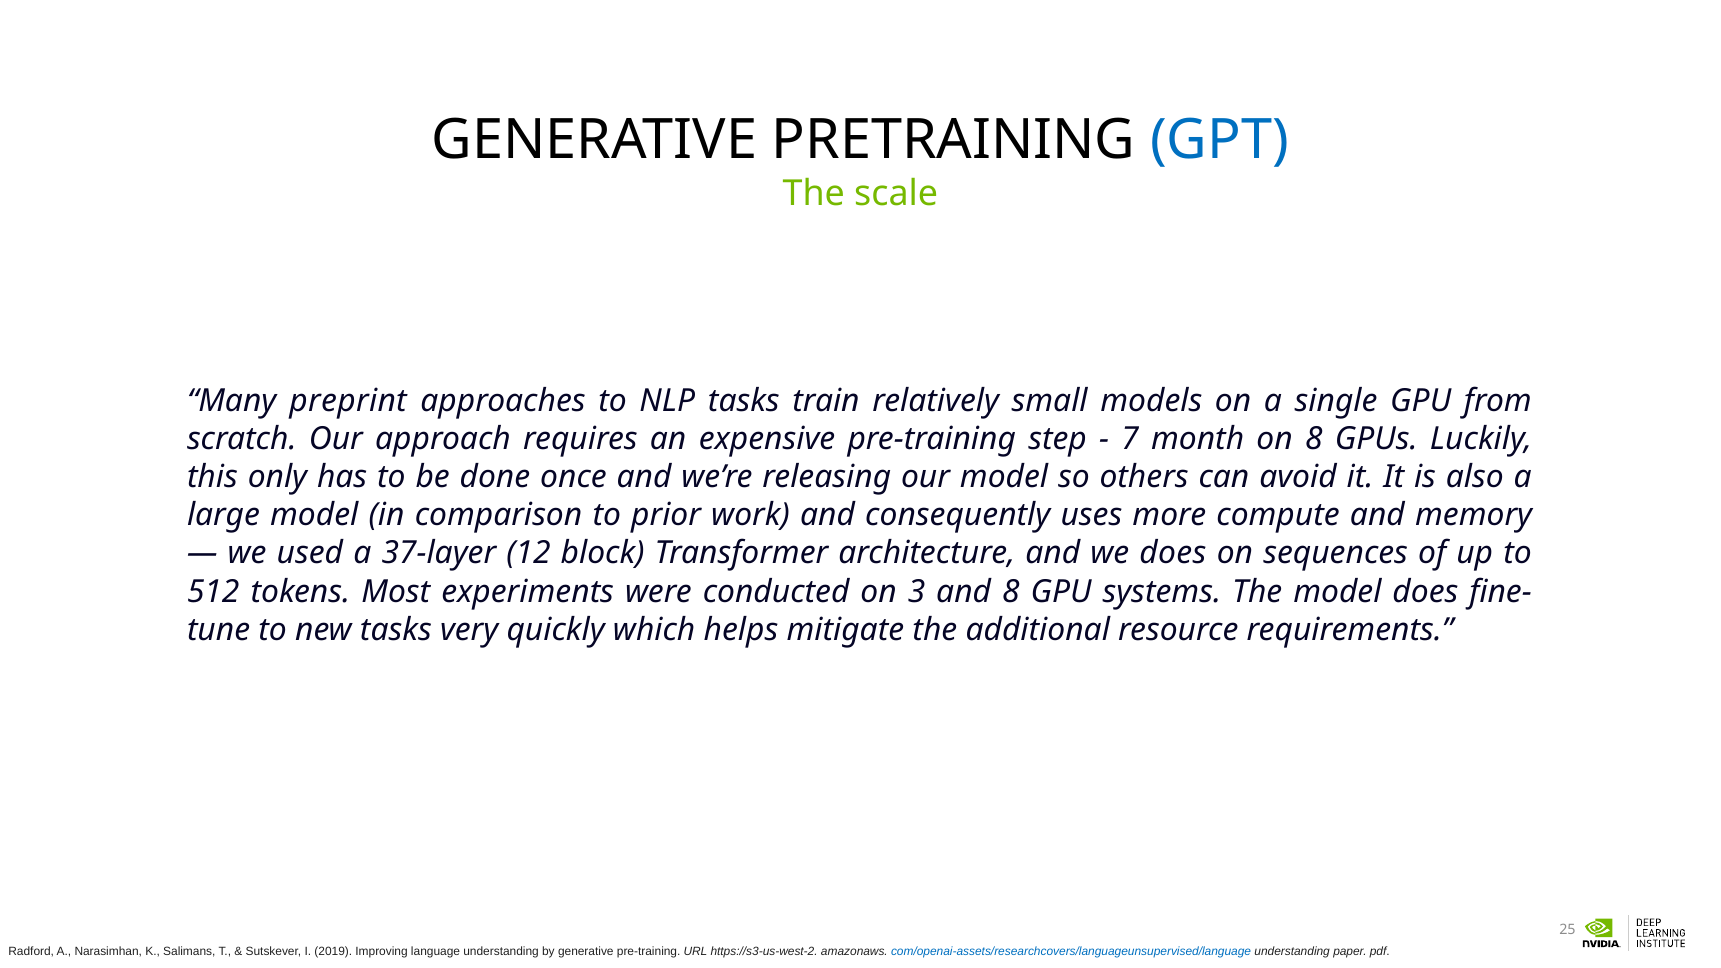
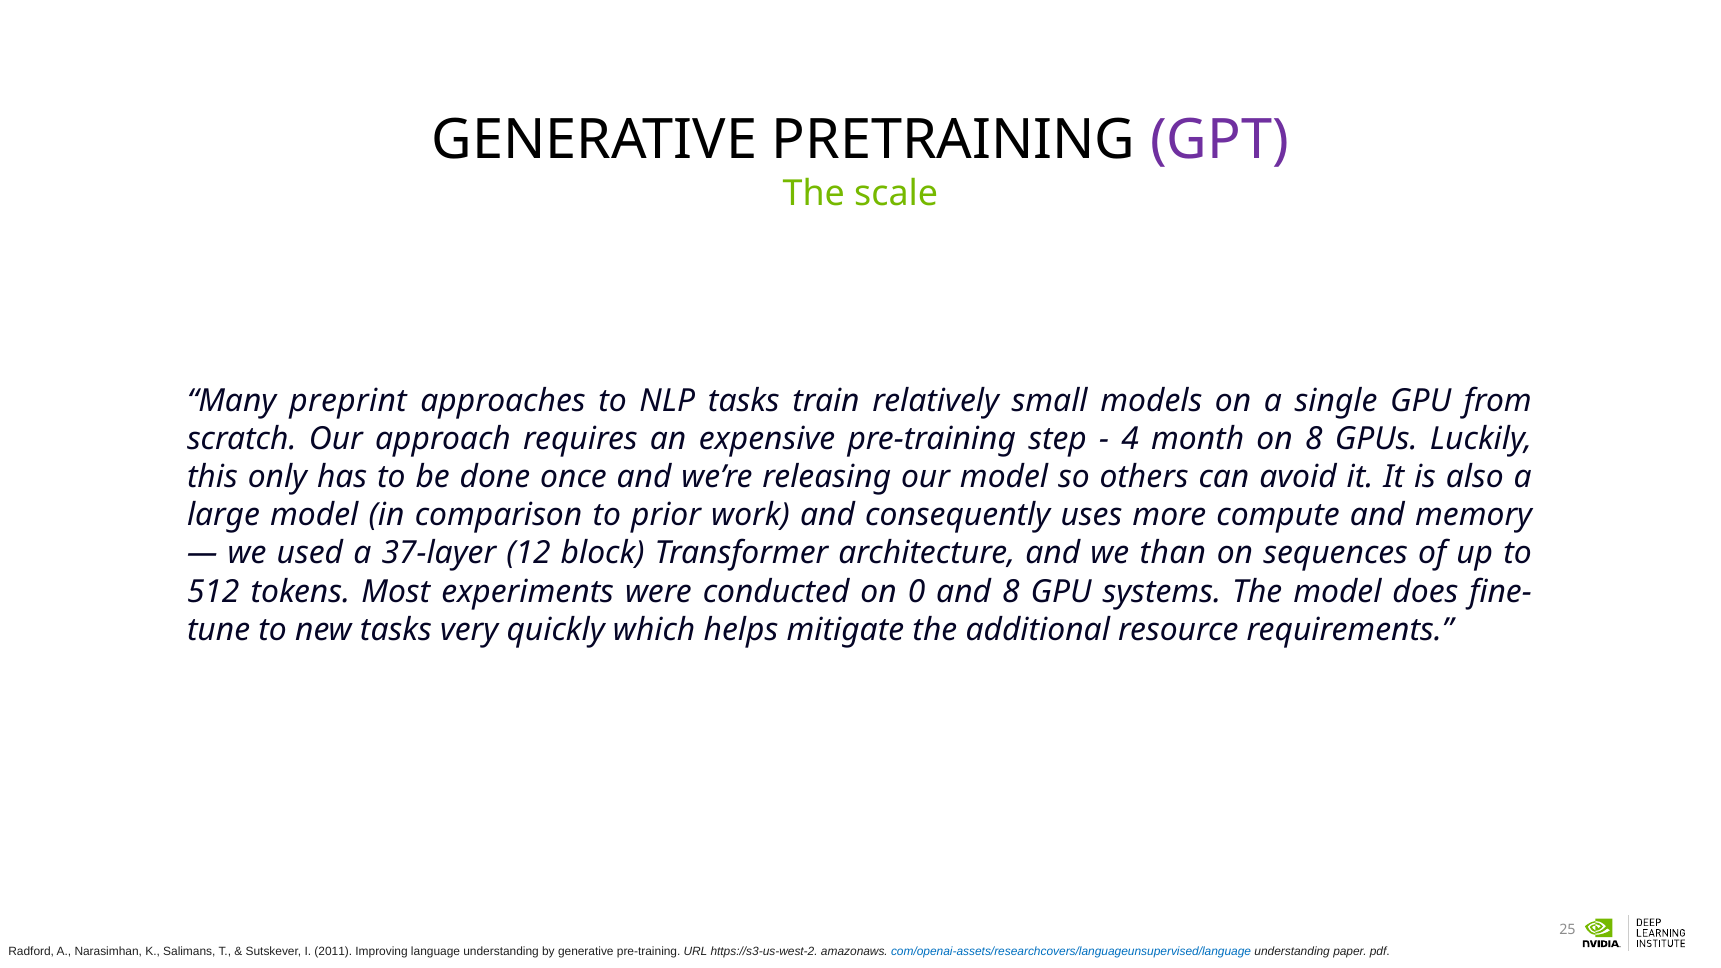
GPT colour: blue -> purple
7: 7 -> 4
we does: does -> than
3: 3 -> 0
2019: 2019 -> 2011
